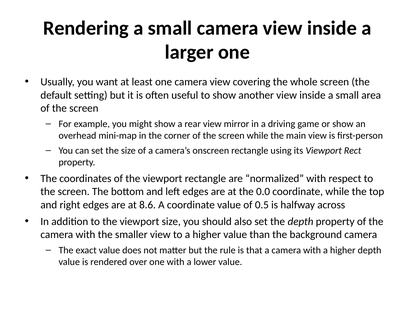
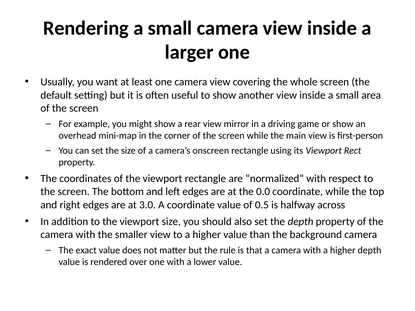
8.6: 8.6 -> 3.0
